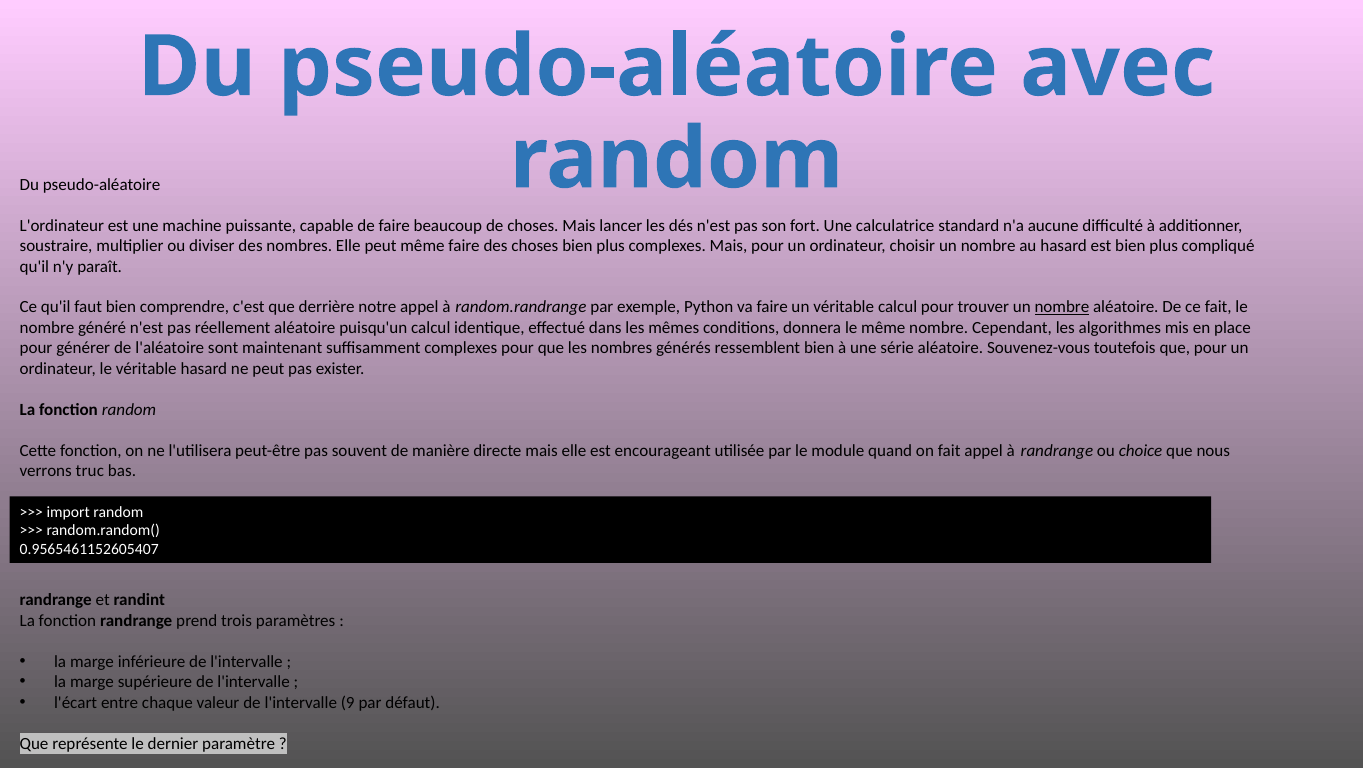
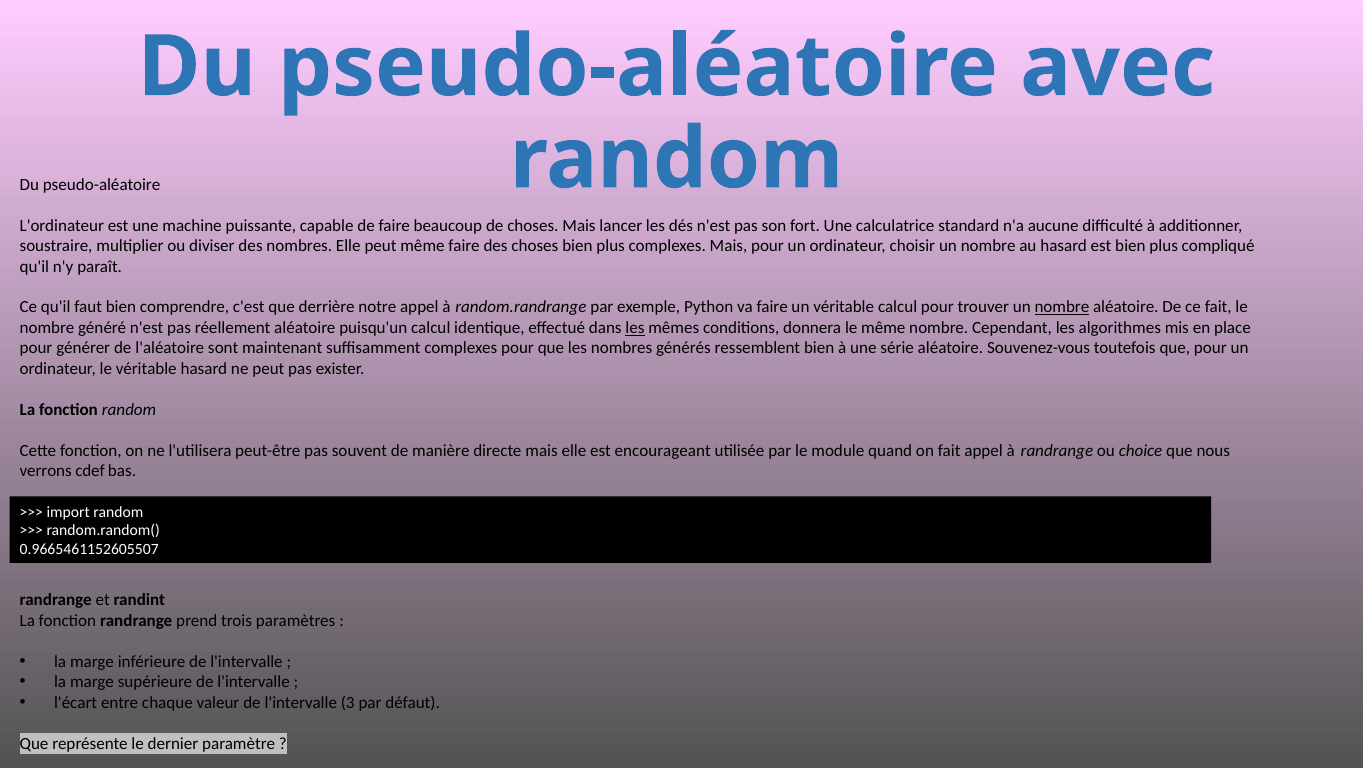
les at (635, 328) underline: none -> present
truc: truc -> cdef
0.9565461152605407: 0.9565461152605407 -> 0.9665461152605507
9: 9 -> 3
